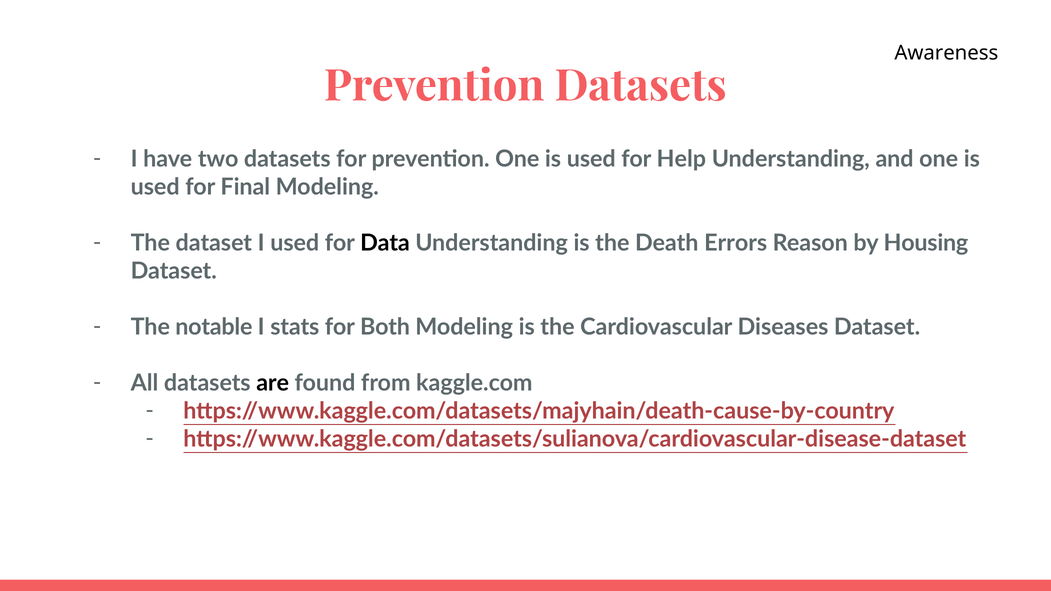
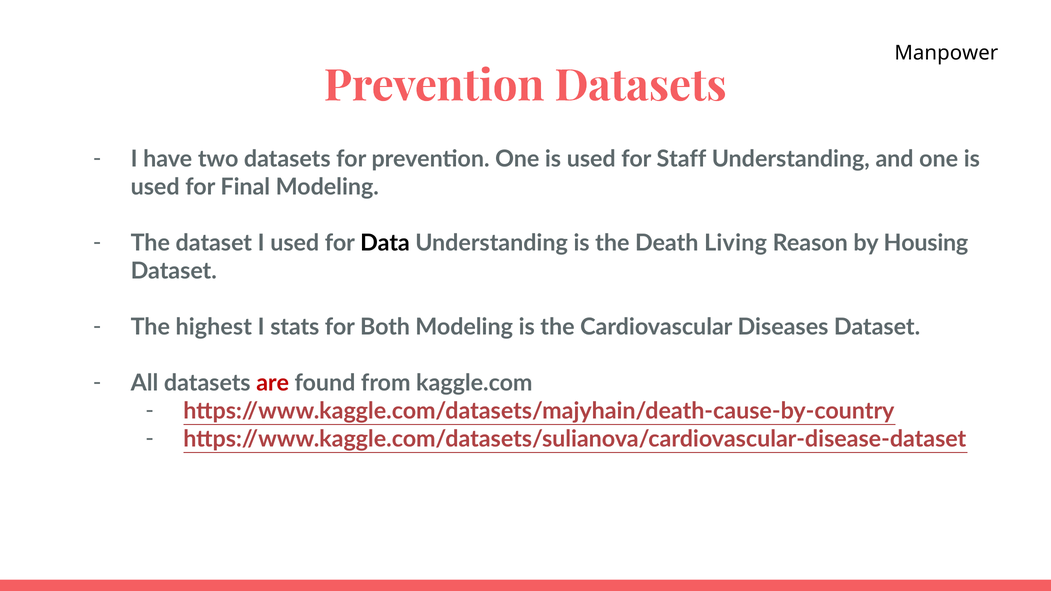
Awareness: Awareness -> Manpower
Help: Help -> Staff
Errors: Errors -> Living
notable: notable -> highest
are colour: black -> red
